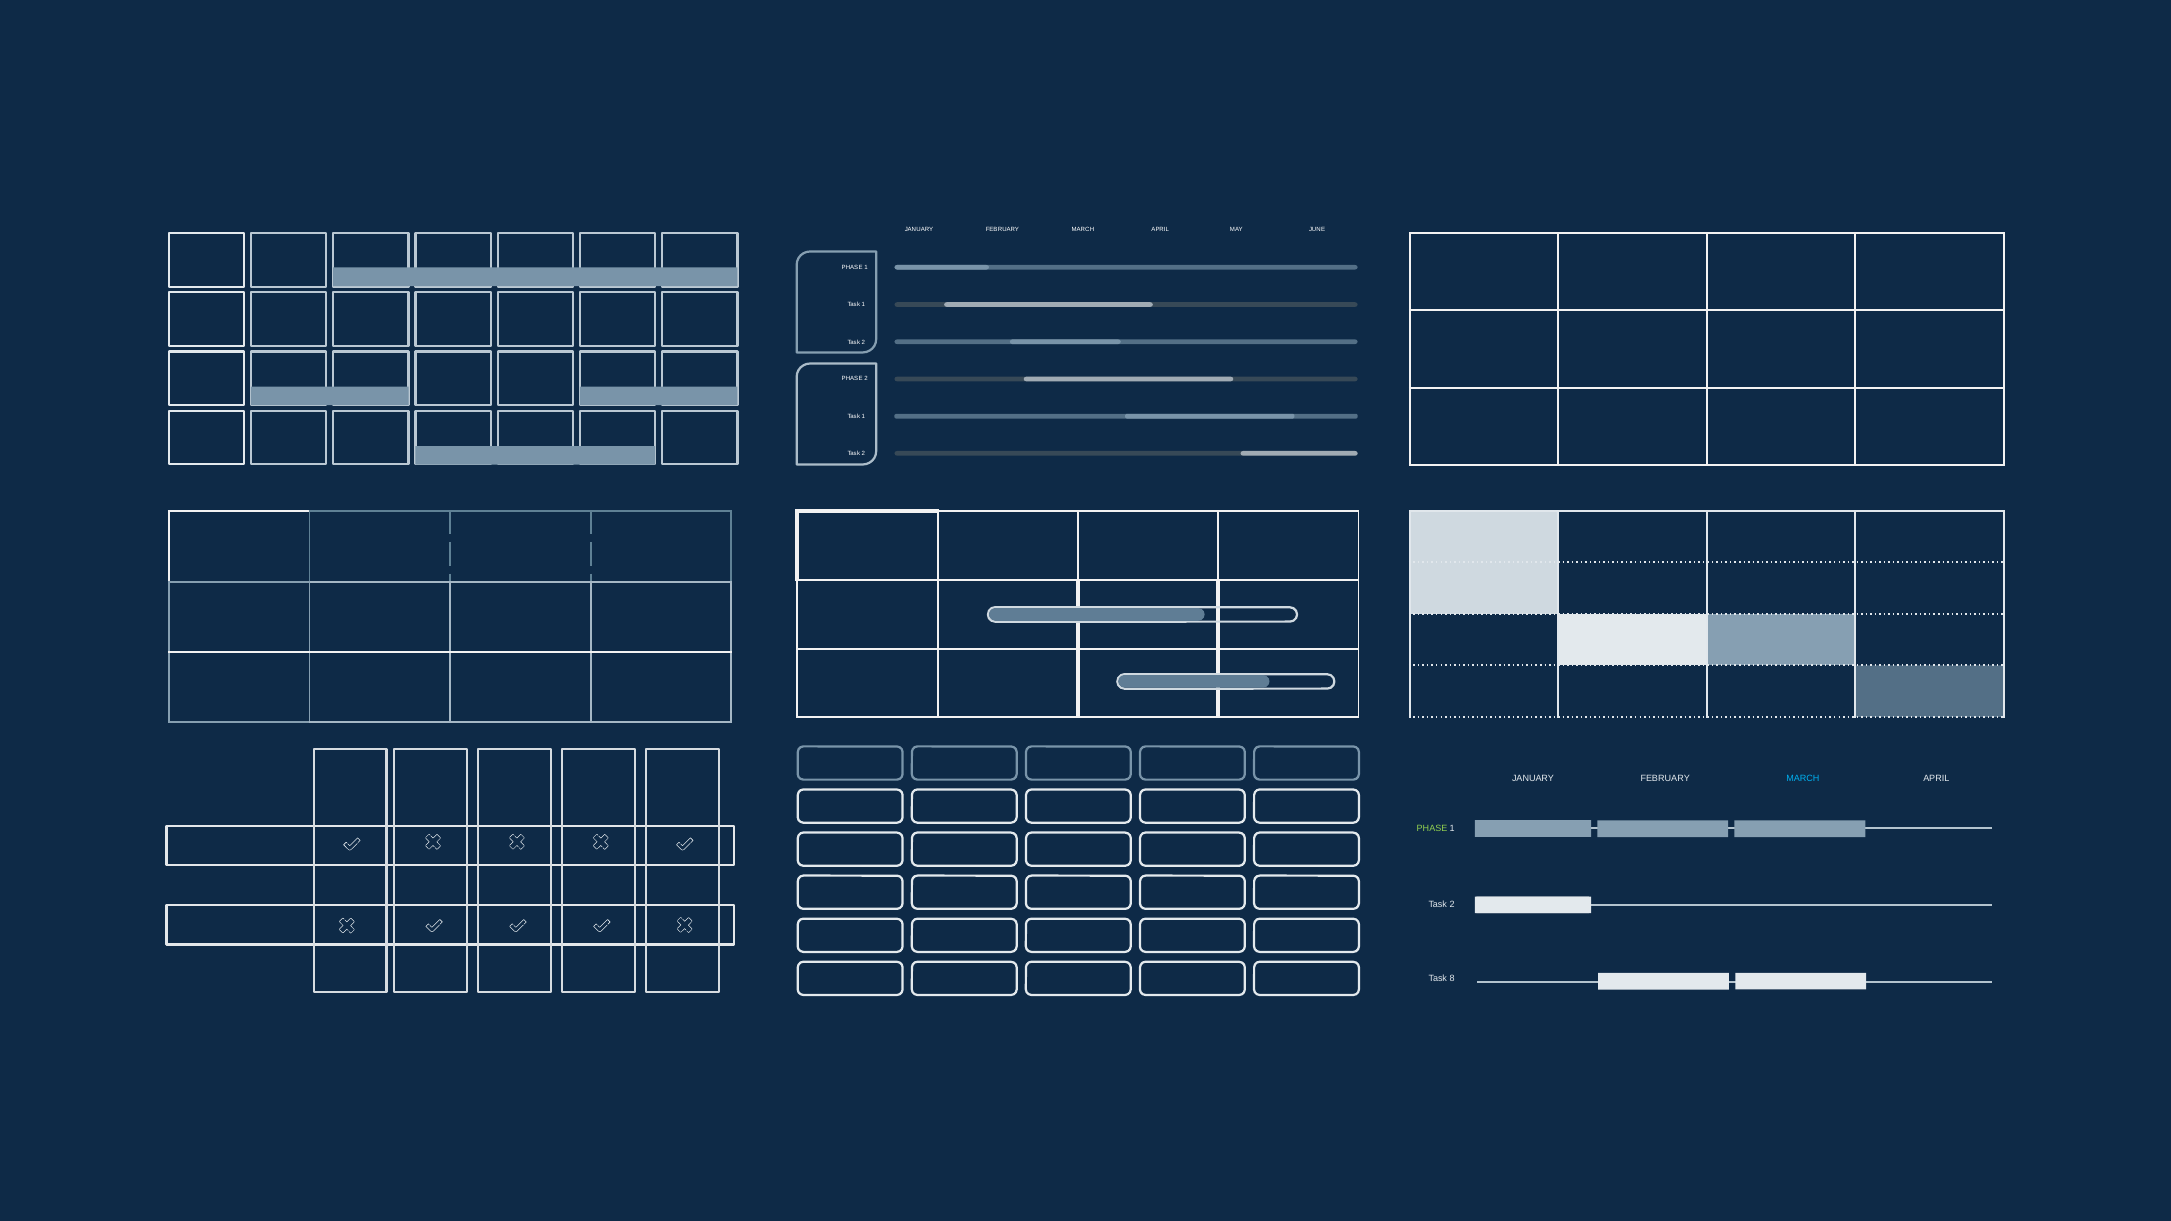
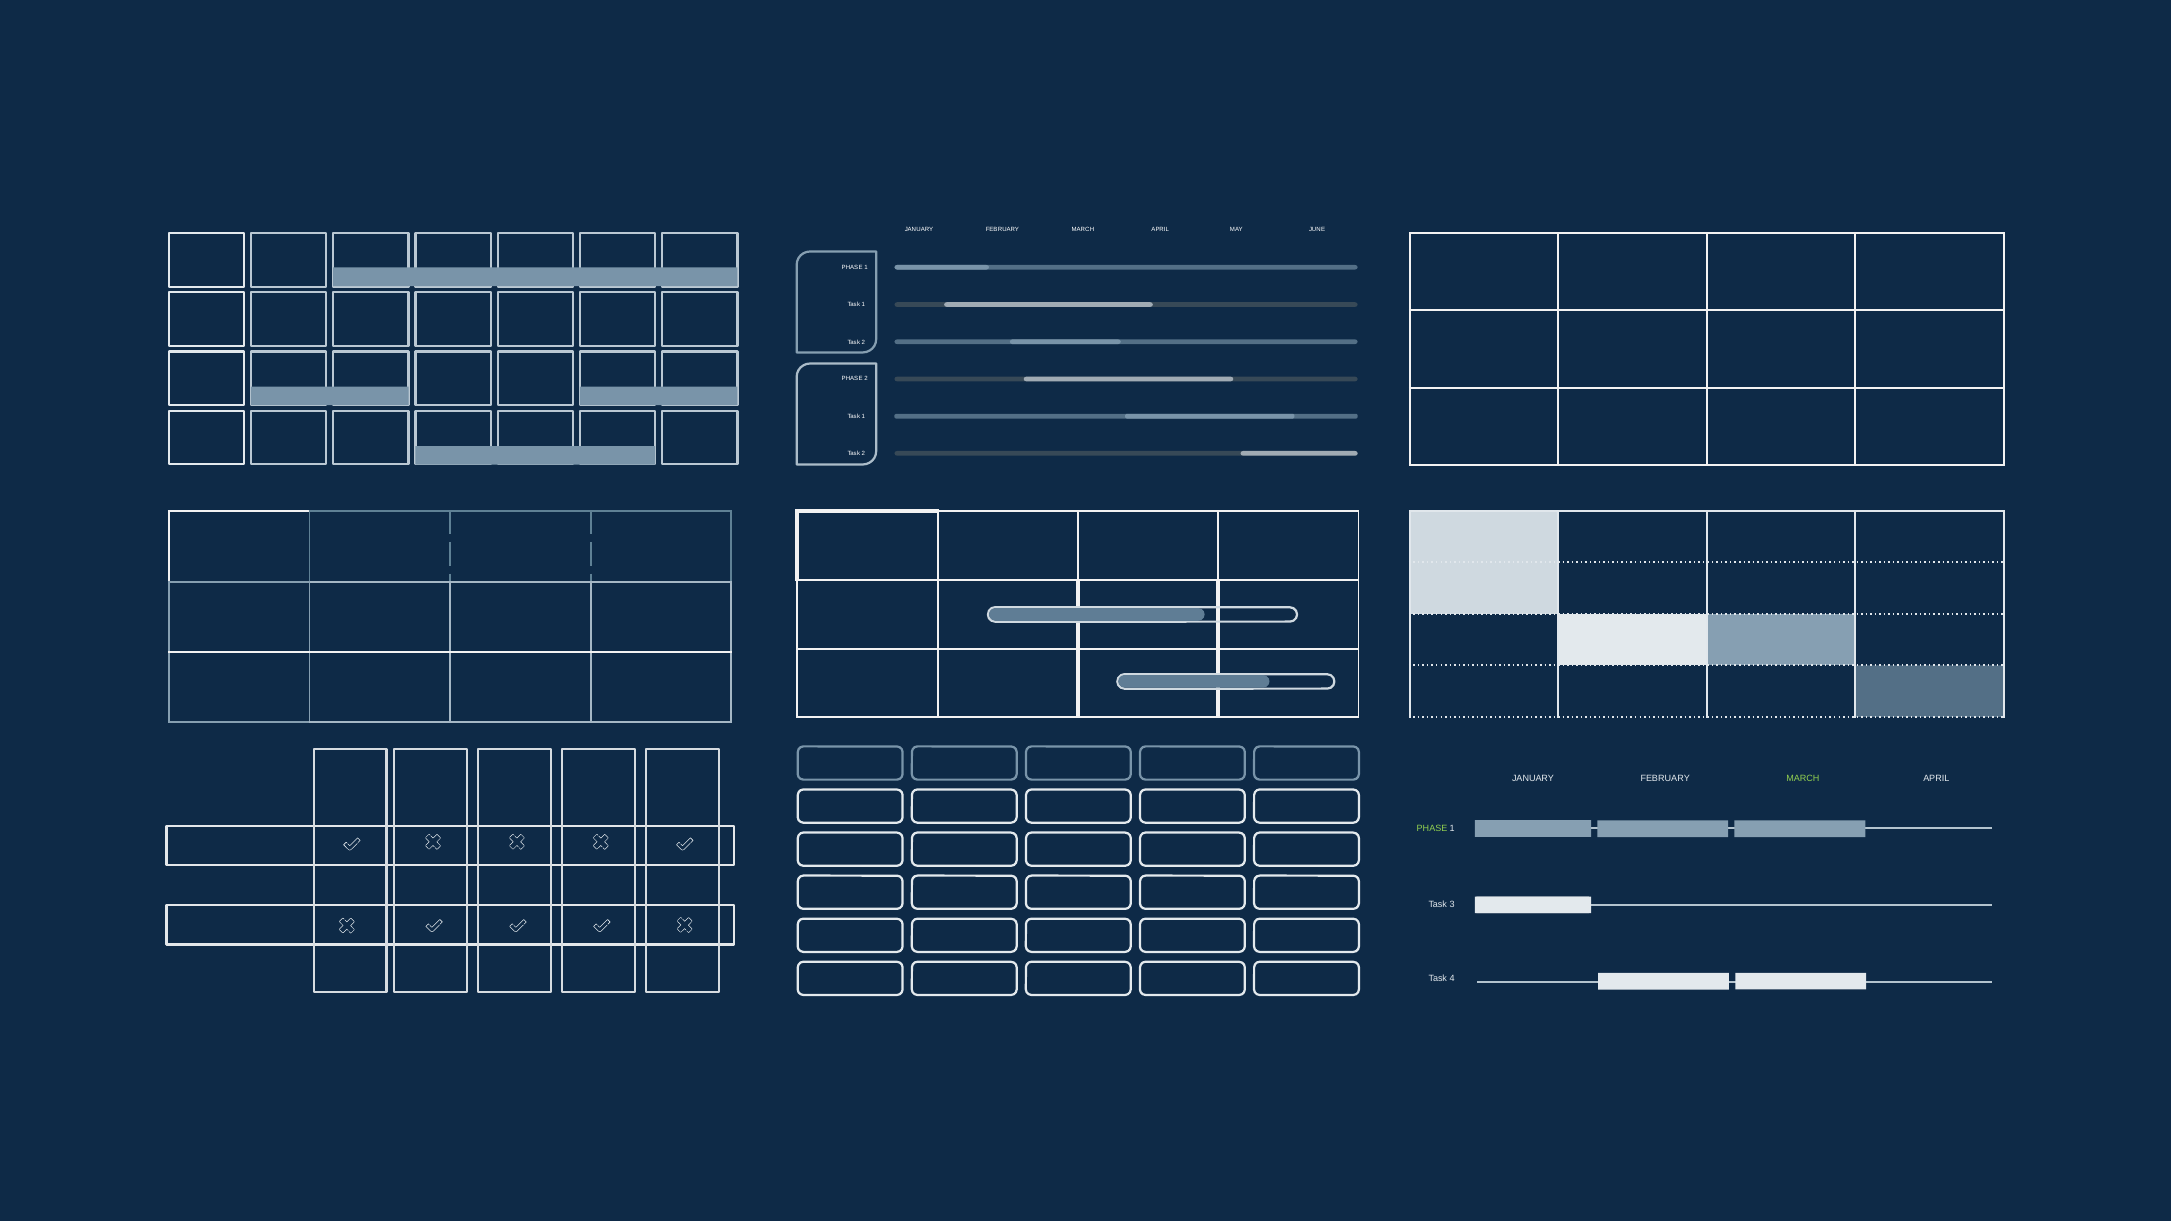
MARCH at (1803, 779) colour: light blue -> light green
2 at (1452, 904): 2 -> 3
8: 8 -> 4
